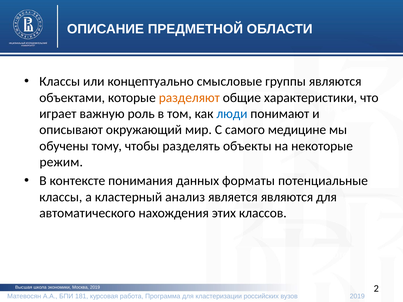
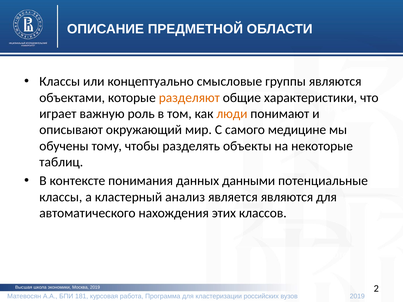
люди colour: blue -> orange
режим: режим -> таблиц
форматы: форматы -> данными
